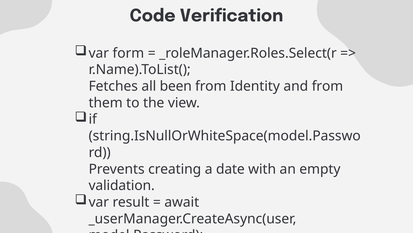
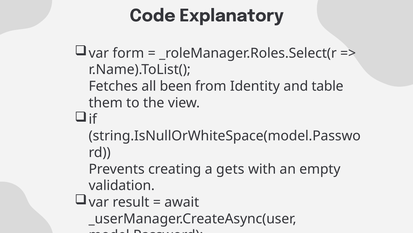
Verification: Verification -> Explanatory
and from: from -> table
date: date -> gets
